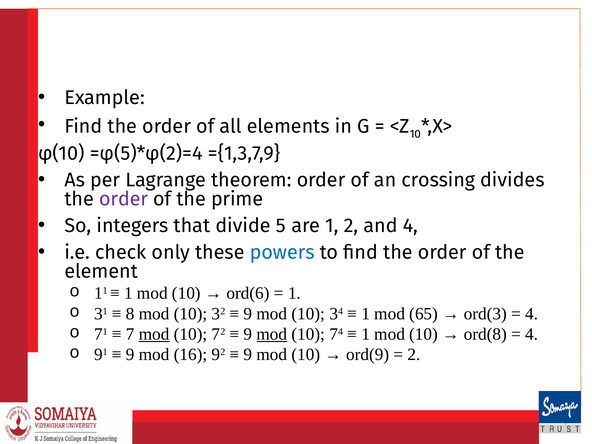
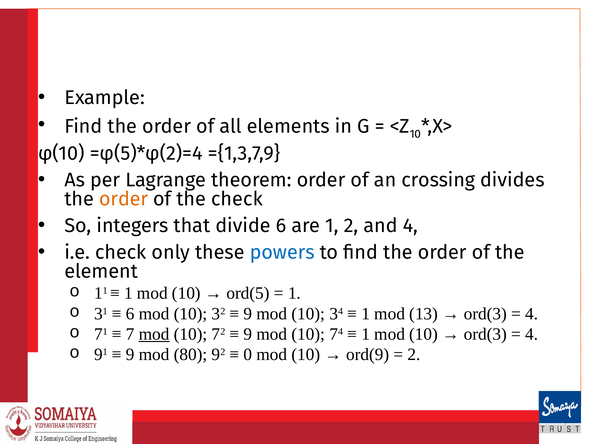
order at (124, 199) colour: purple -> orange
the prime: prime -> check
divide 5: 5 -> 6
ord(6: ord(6 -> ord(5
8 at (130, 314): 8 -> 6
65: 65 -> 13
mod at (272, 334) underline: present -> none
ord(8 at (485, 334): ord(8 -> ord(3
16: 16 -> 80
9 at (248, 355): 9 -> 0
